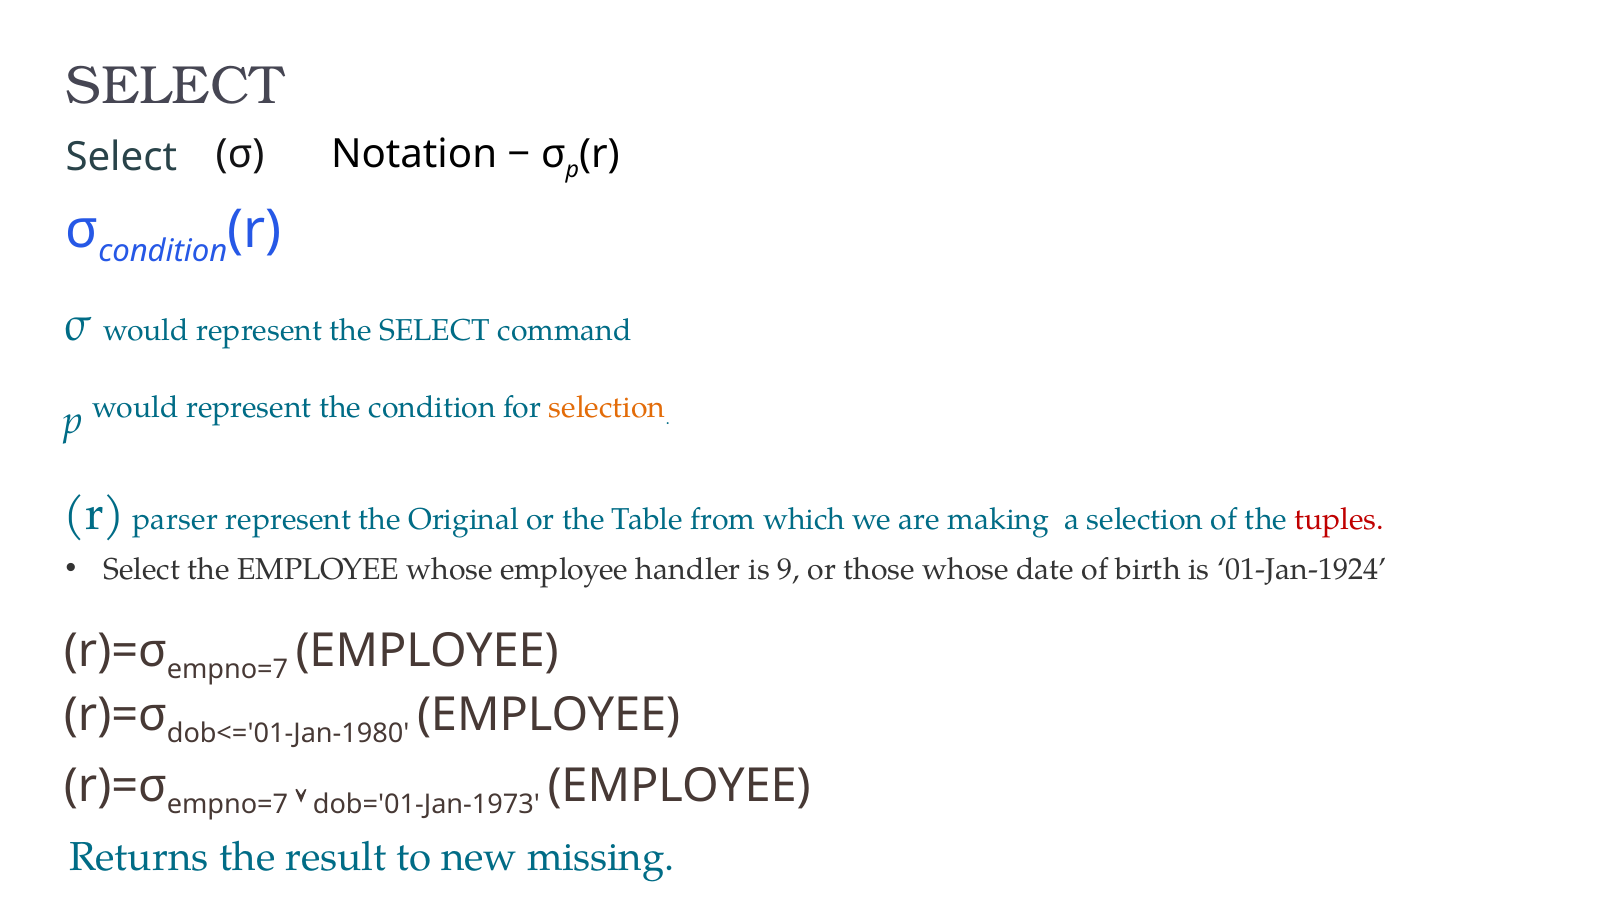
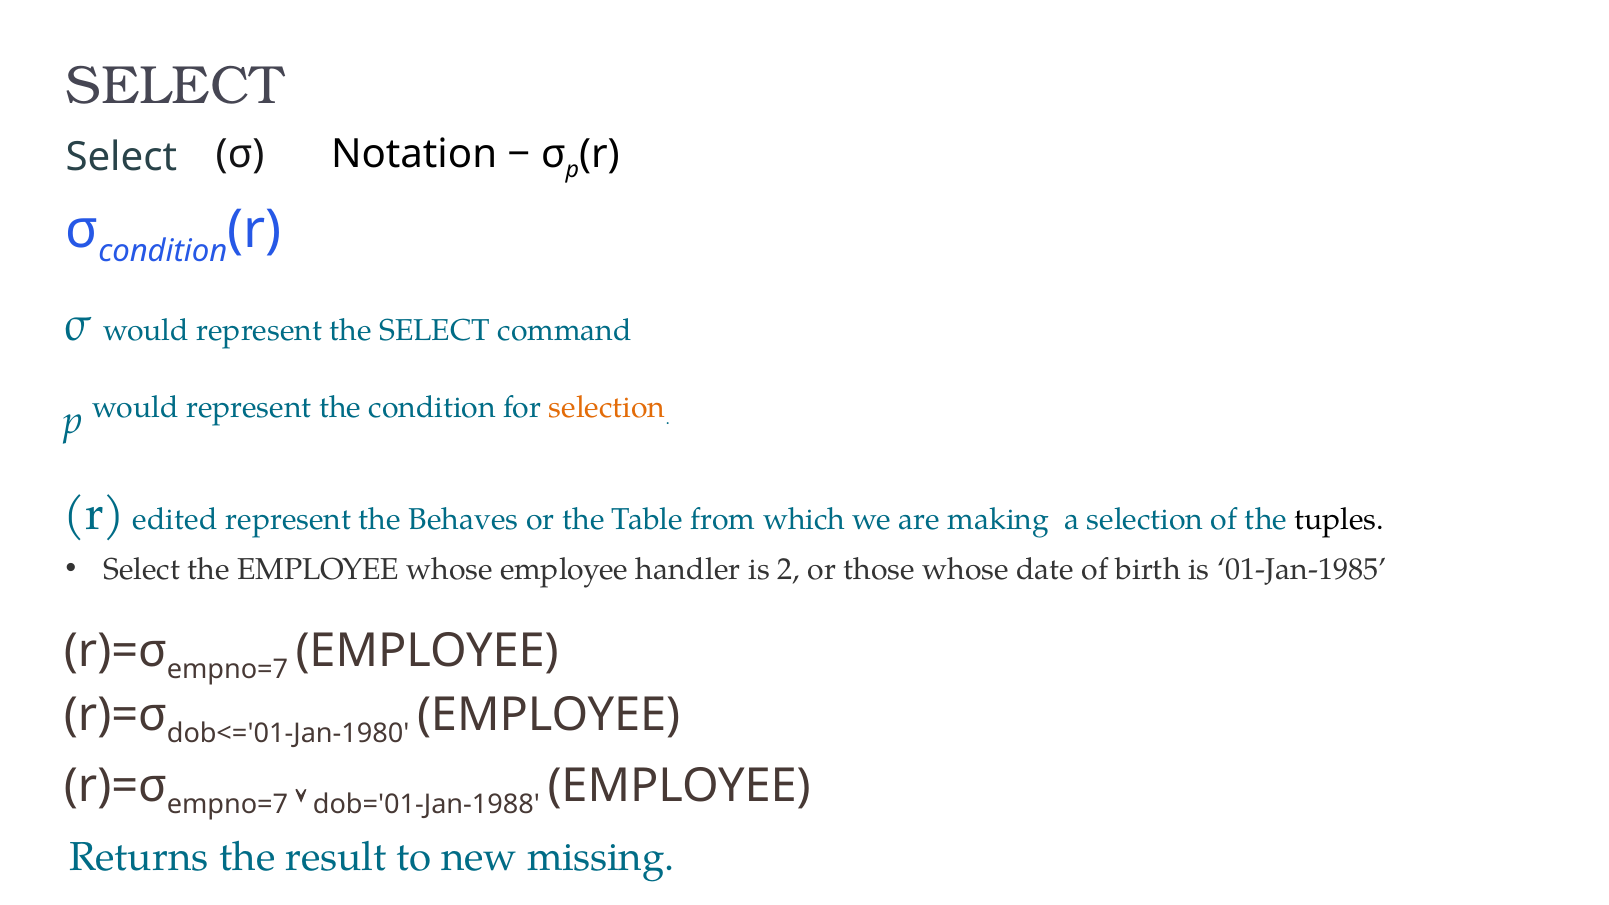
parser: parser -> edited
Original: Original -> Behaves
tuples colour: red -> black
9: 9 -> 2
01-Jan-1924: 01-Jan-1924 -> 01-Jan-1985
dob='01-Jan-1973: dob='01-Jan-1973 -> dob='01-Jan-1988
